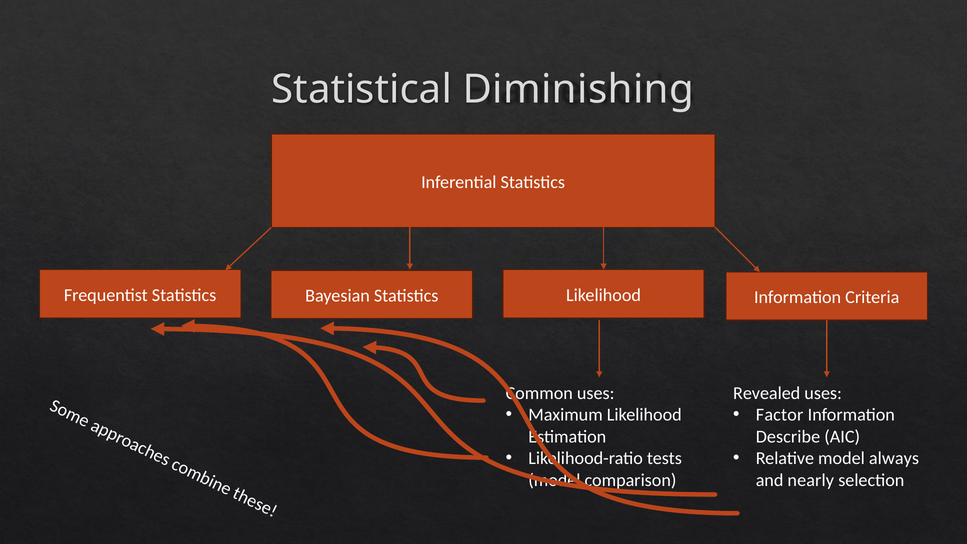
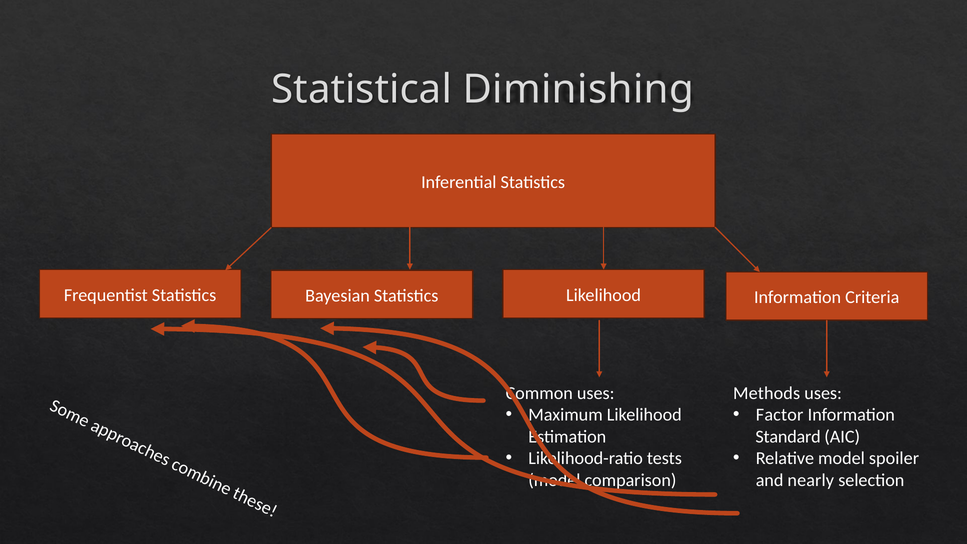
Revealed: Revealed -> Methods
Describe: Describe -> Standard
always: always -> spoiler
